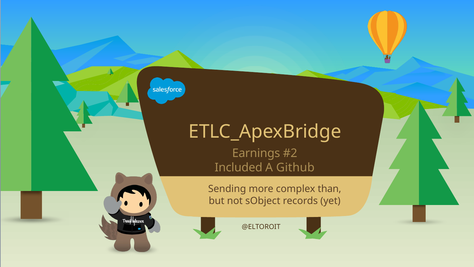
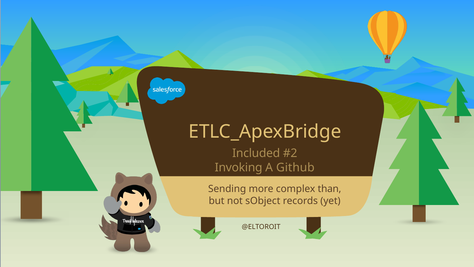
Earnings: Earnings -> Included
Included: Included -> Invoking
